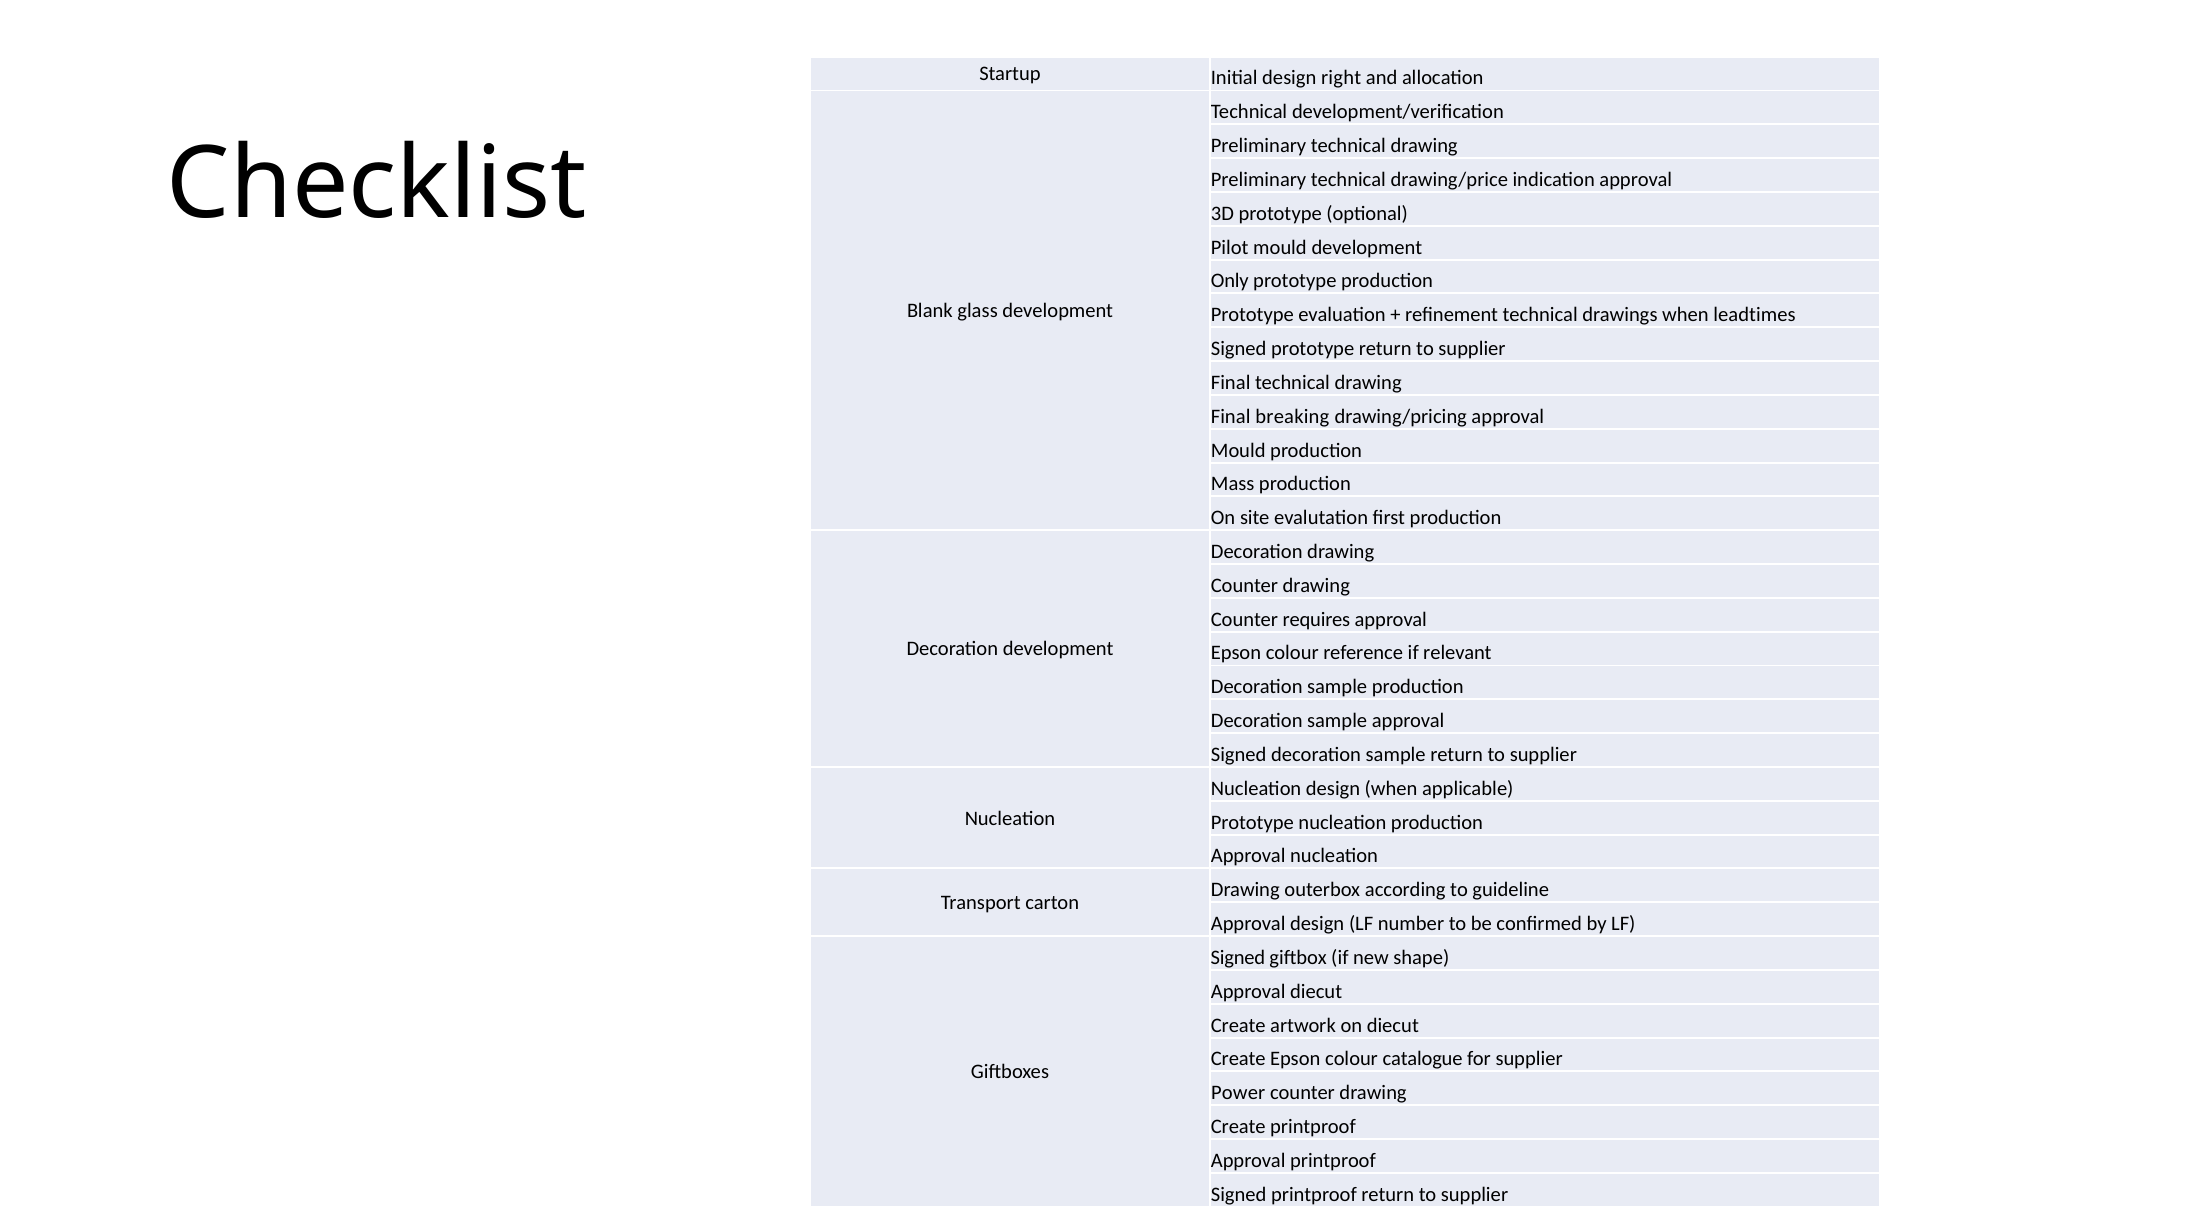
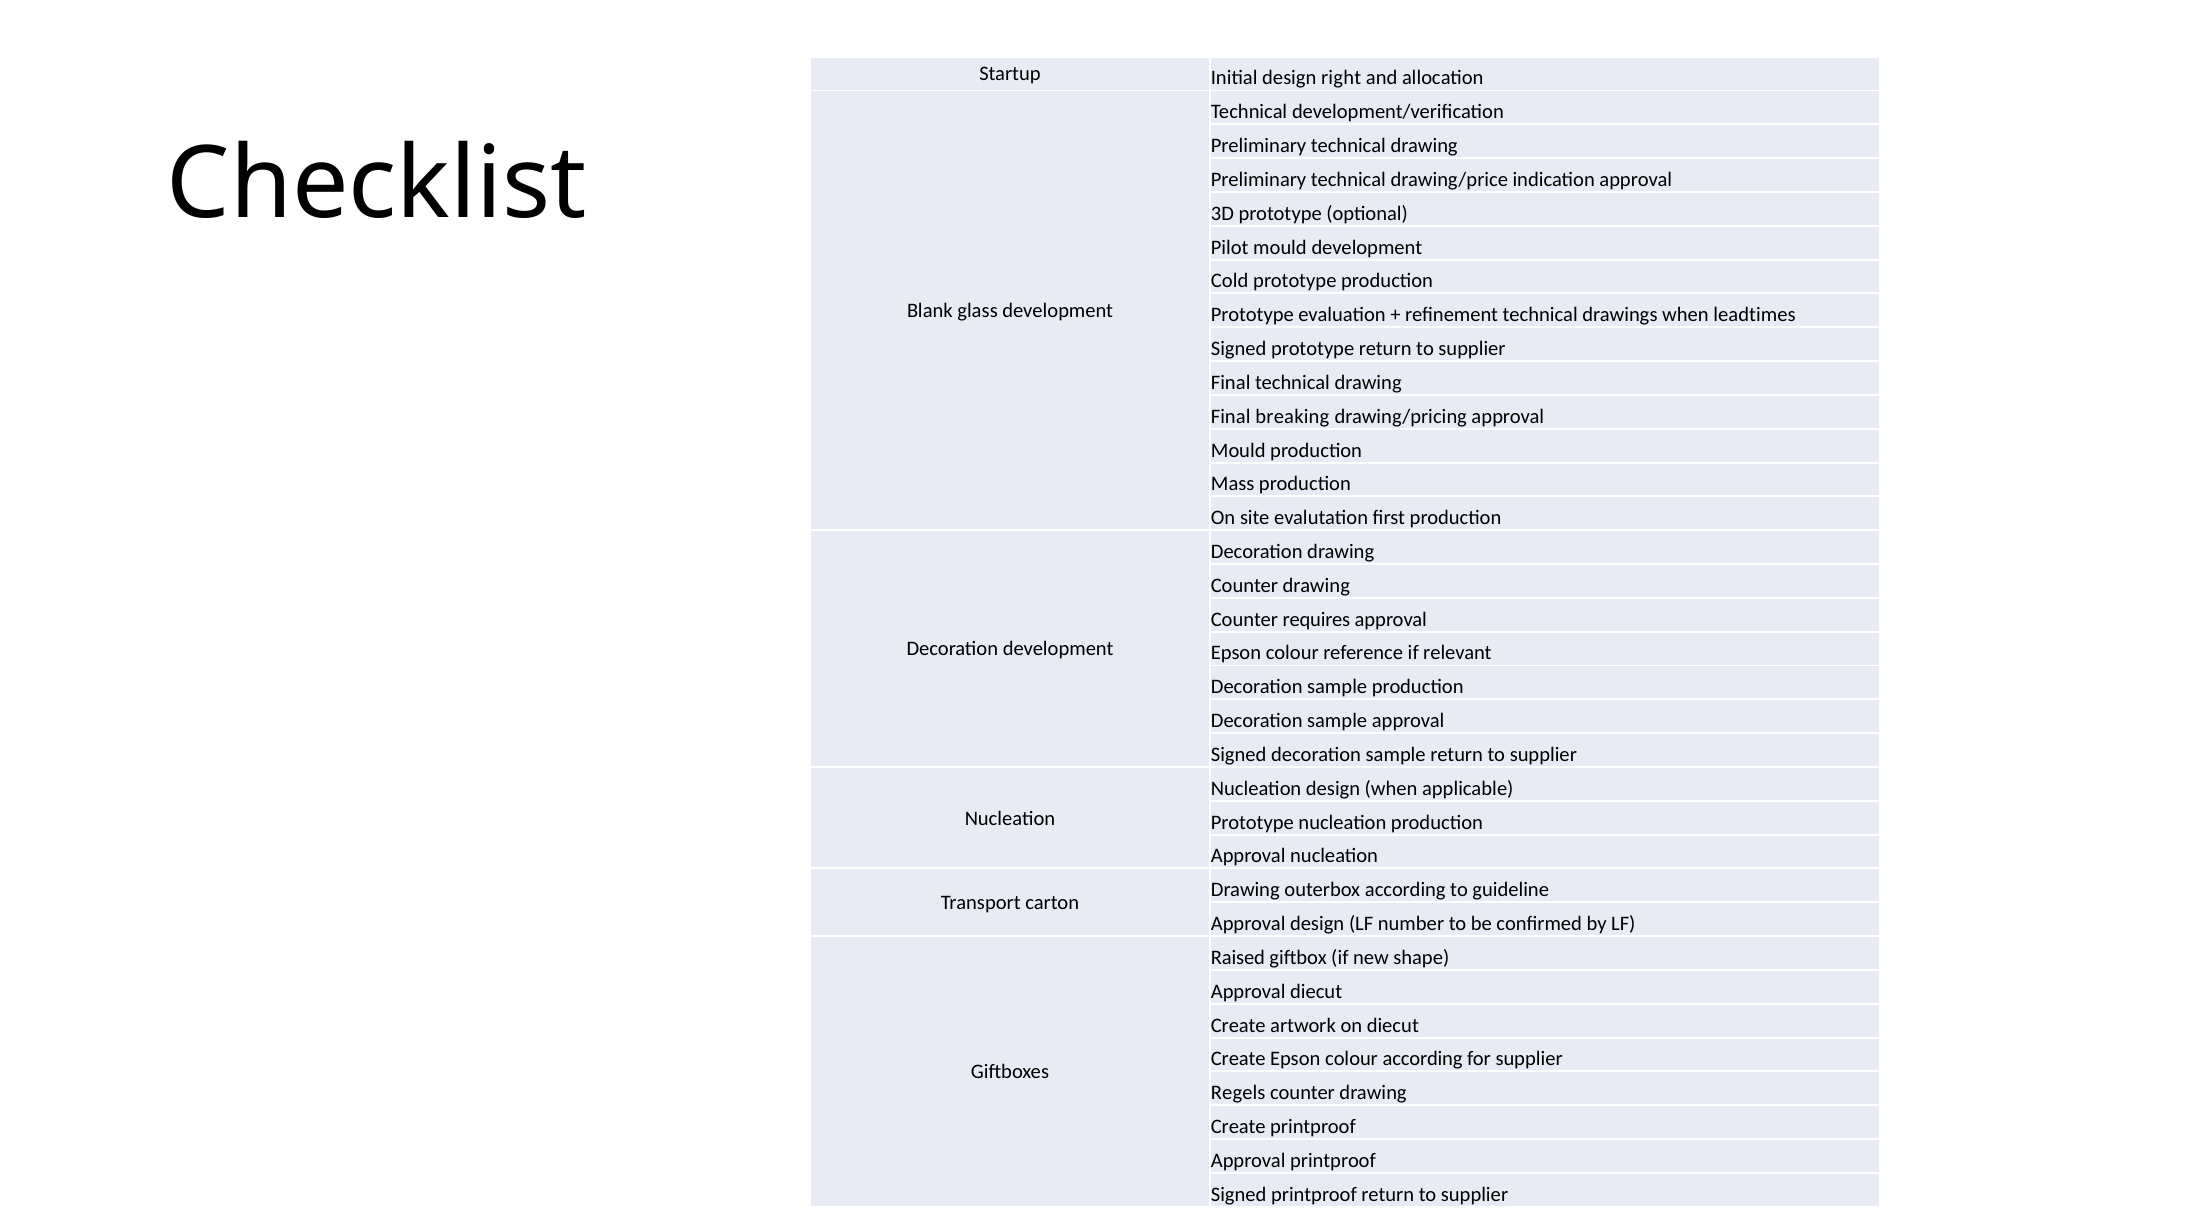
Only: Only -> Cold
Signed at (1238, 957): Signed -> Raised
colour catalogue: catalogue -> according
Power: Power -> Regels
